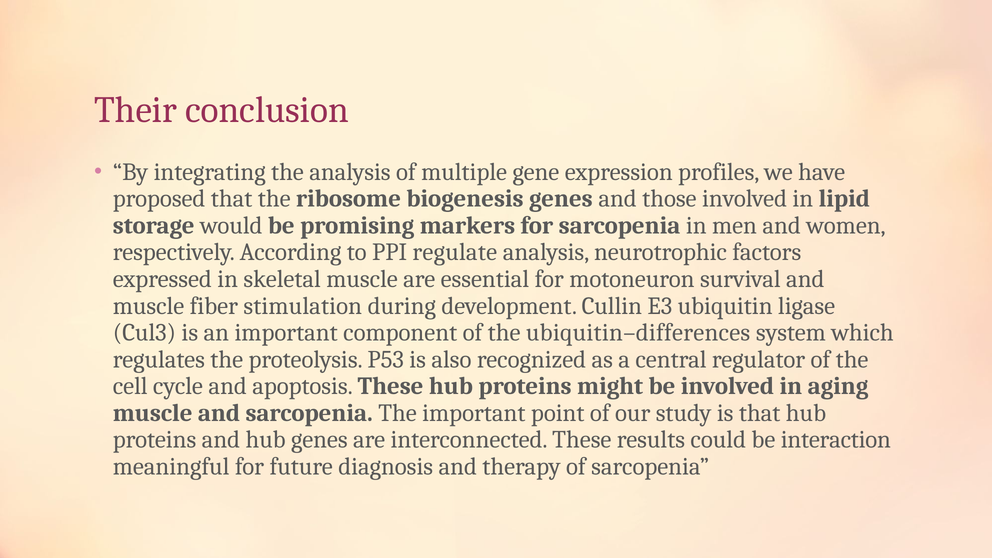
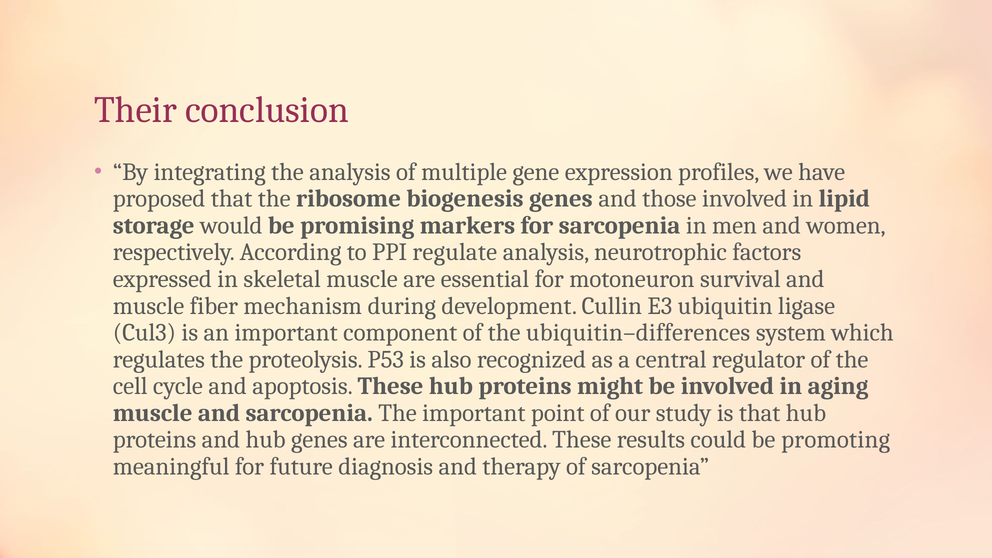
stimulation: stimulation -> mechanism
interaction: interaction -> promoting
